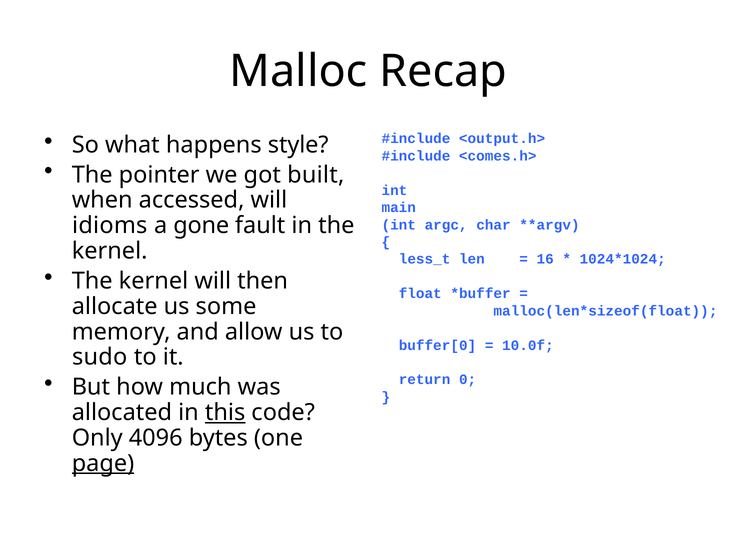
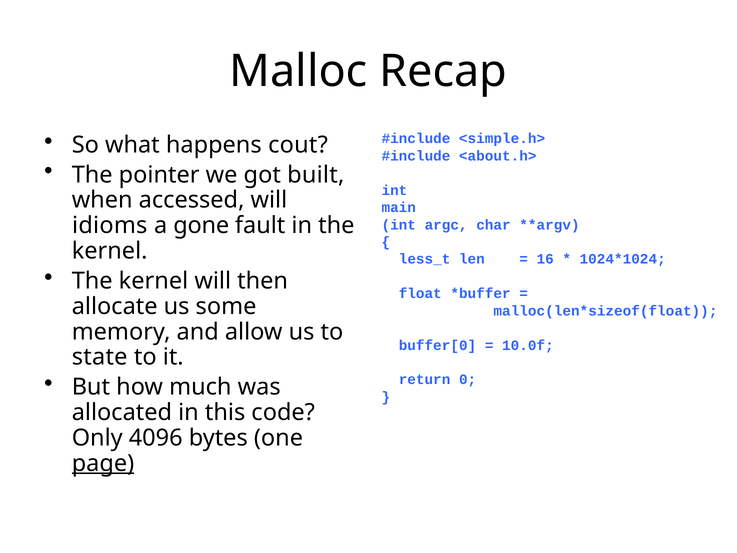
style: style -> cout
<output.h>: <output.h> -> <simple.h>
<comes.h>: <comes.h> -> <about.h>
sudo: sudo -> state
this underline: present -> none
